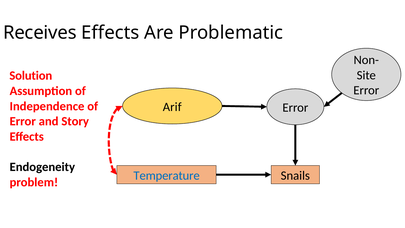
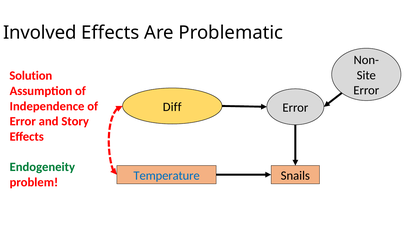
Receives: Receives -> Involved
Arif: Arif -> Diff
Endogeneity colour: black -> green
